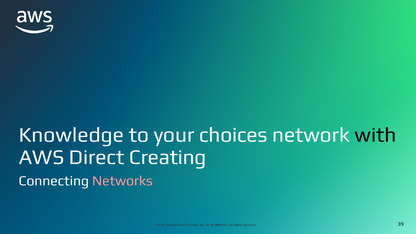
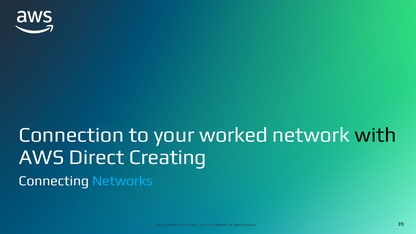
Knowledge: Knowledge -> Connection
choices: choices -> worked
Networks colour: pink -> light blue
